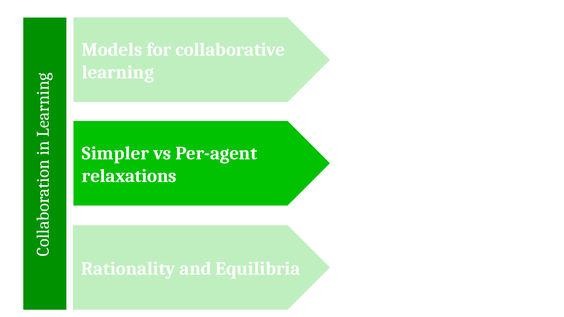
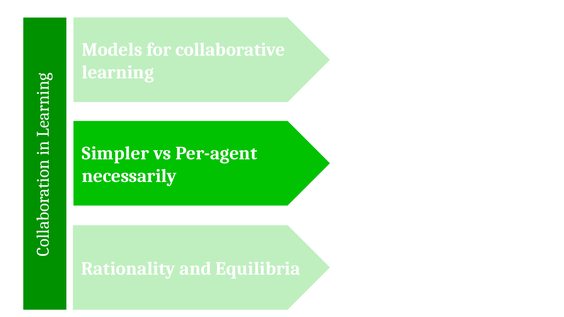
relaxations: relaxations -> necessarily
